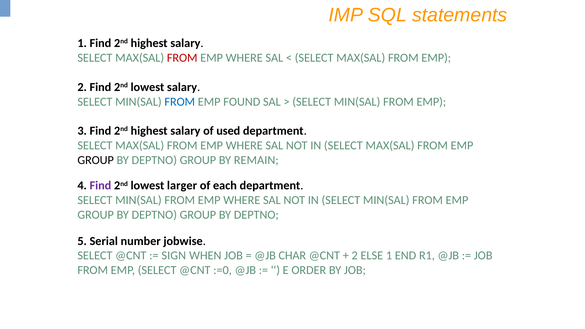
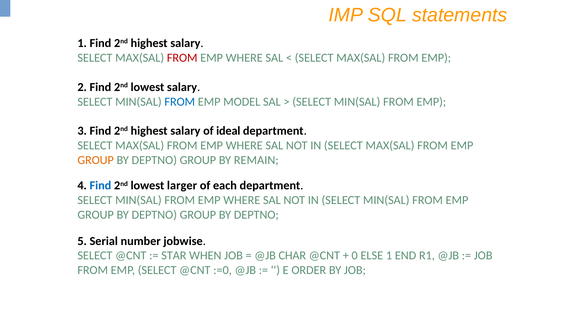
FOUND: FOUND -> MODEL
used: used -> ideal
GROUP at (96, 160) colour: black -> orange
Find at (100, 186) colour: purple -> blue
SIGN: SIGN -> STAR
2 at (355, 256): 2 -> 0
